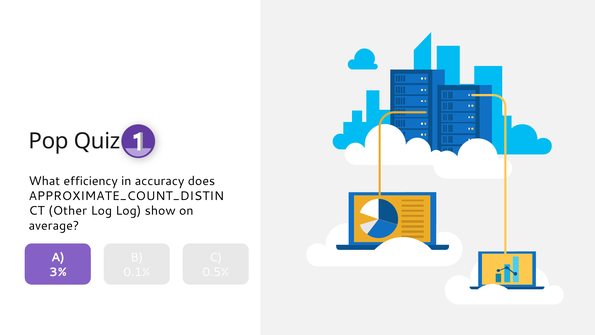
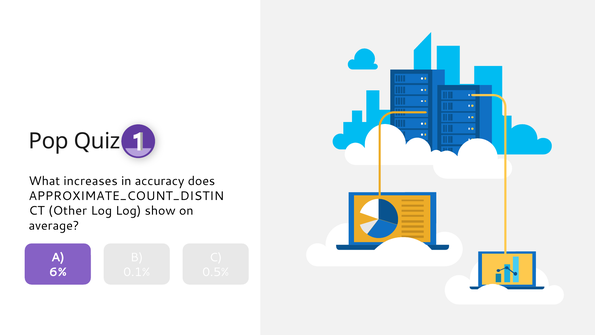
efficiency: efficiency -> increases
3%: 3% -> 6%
